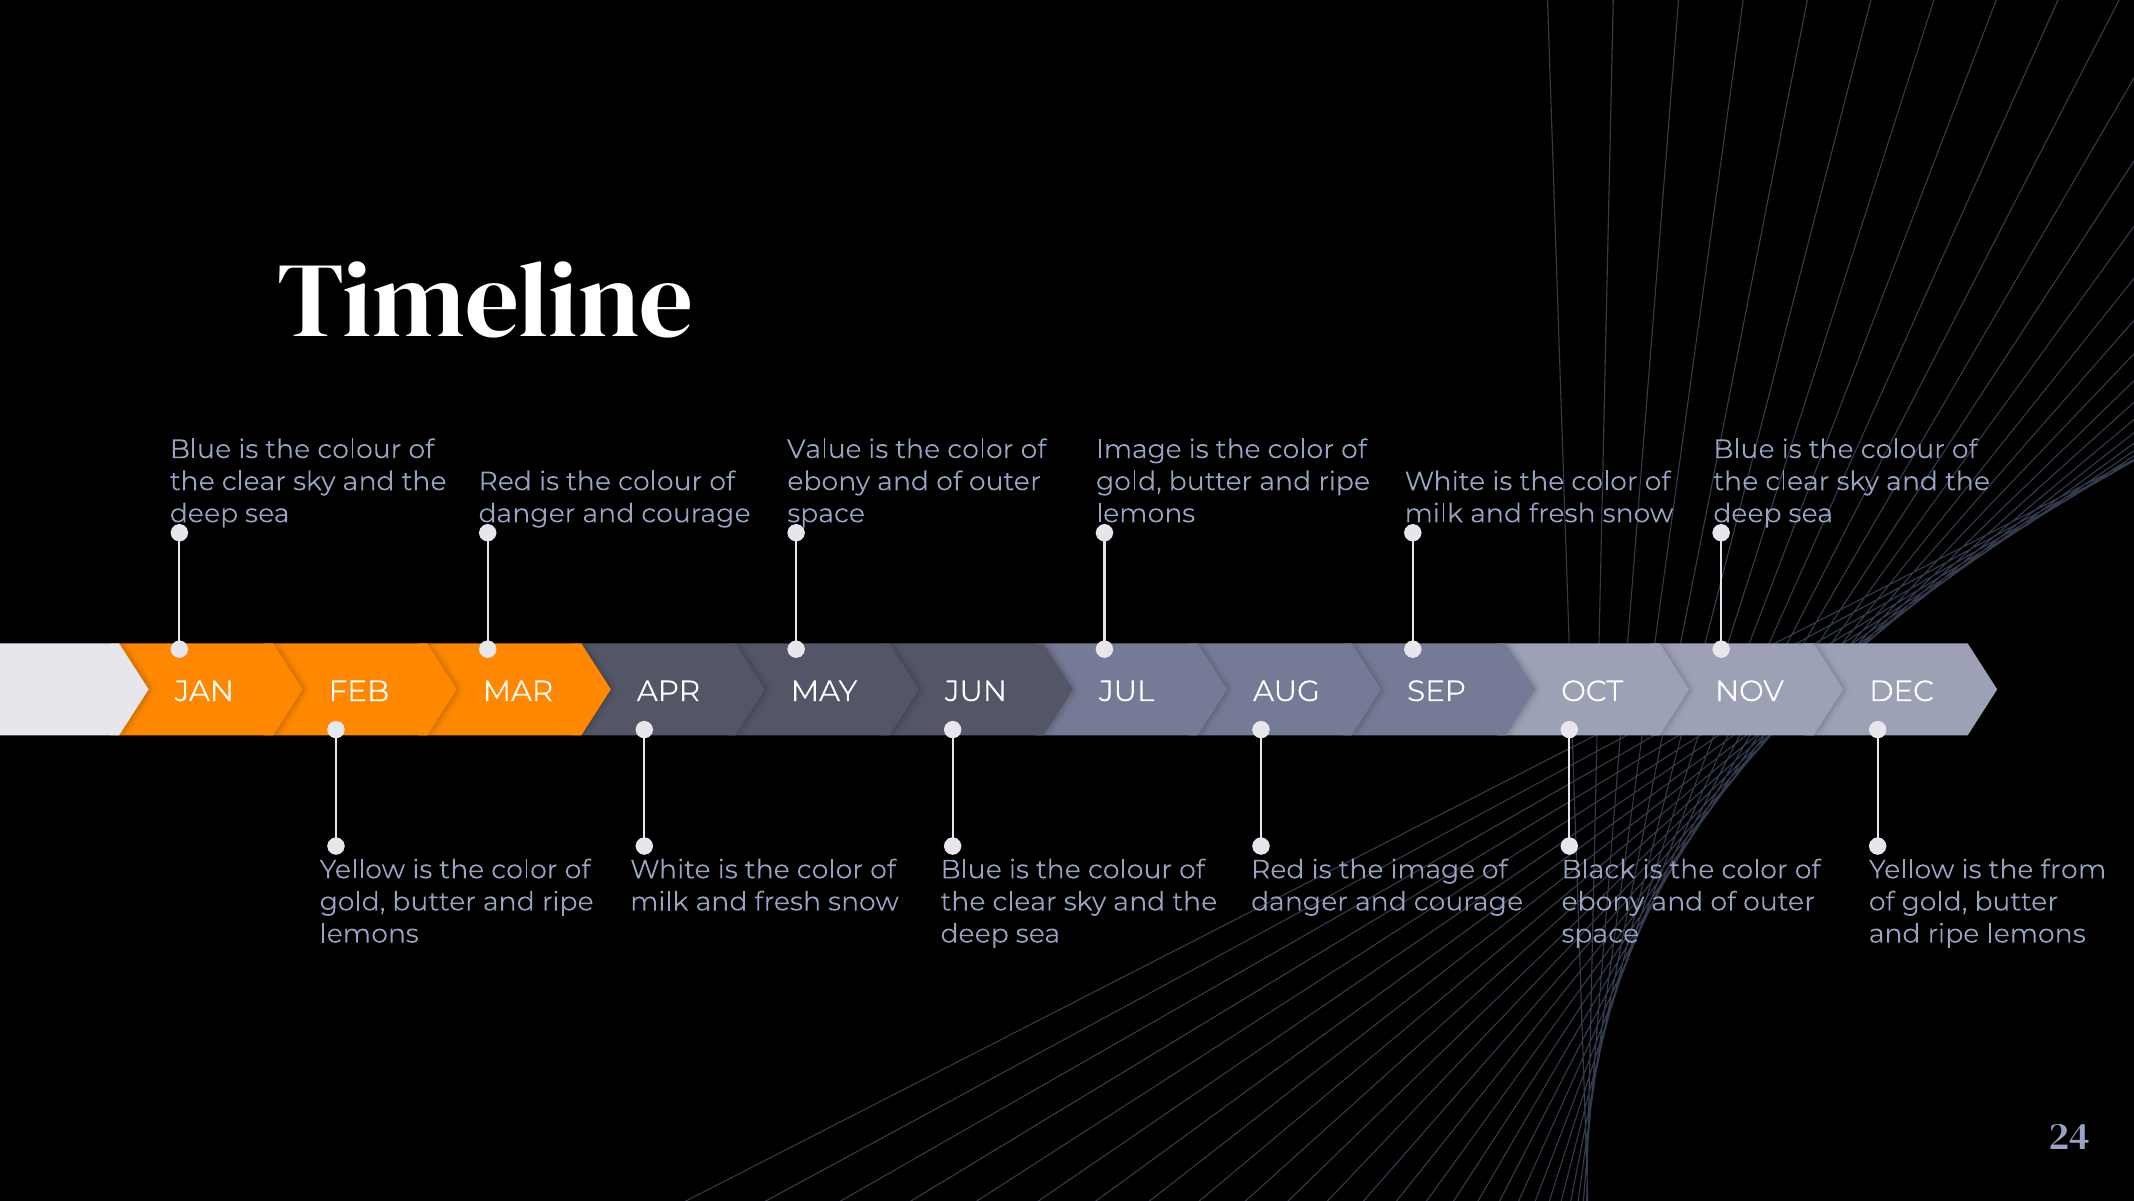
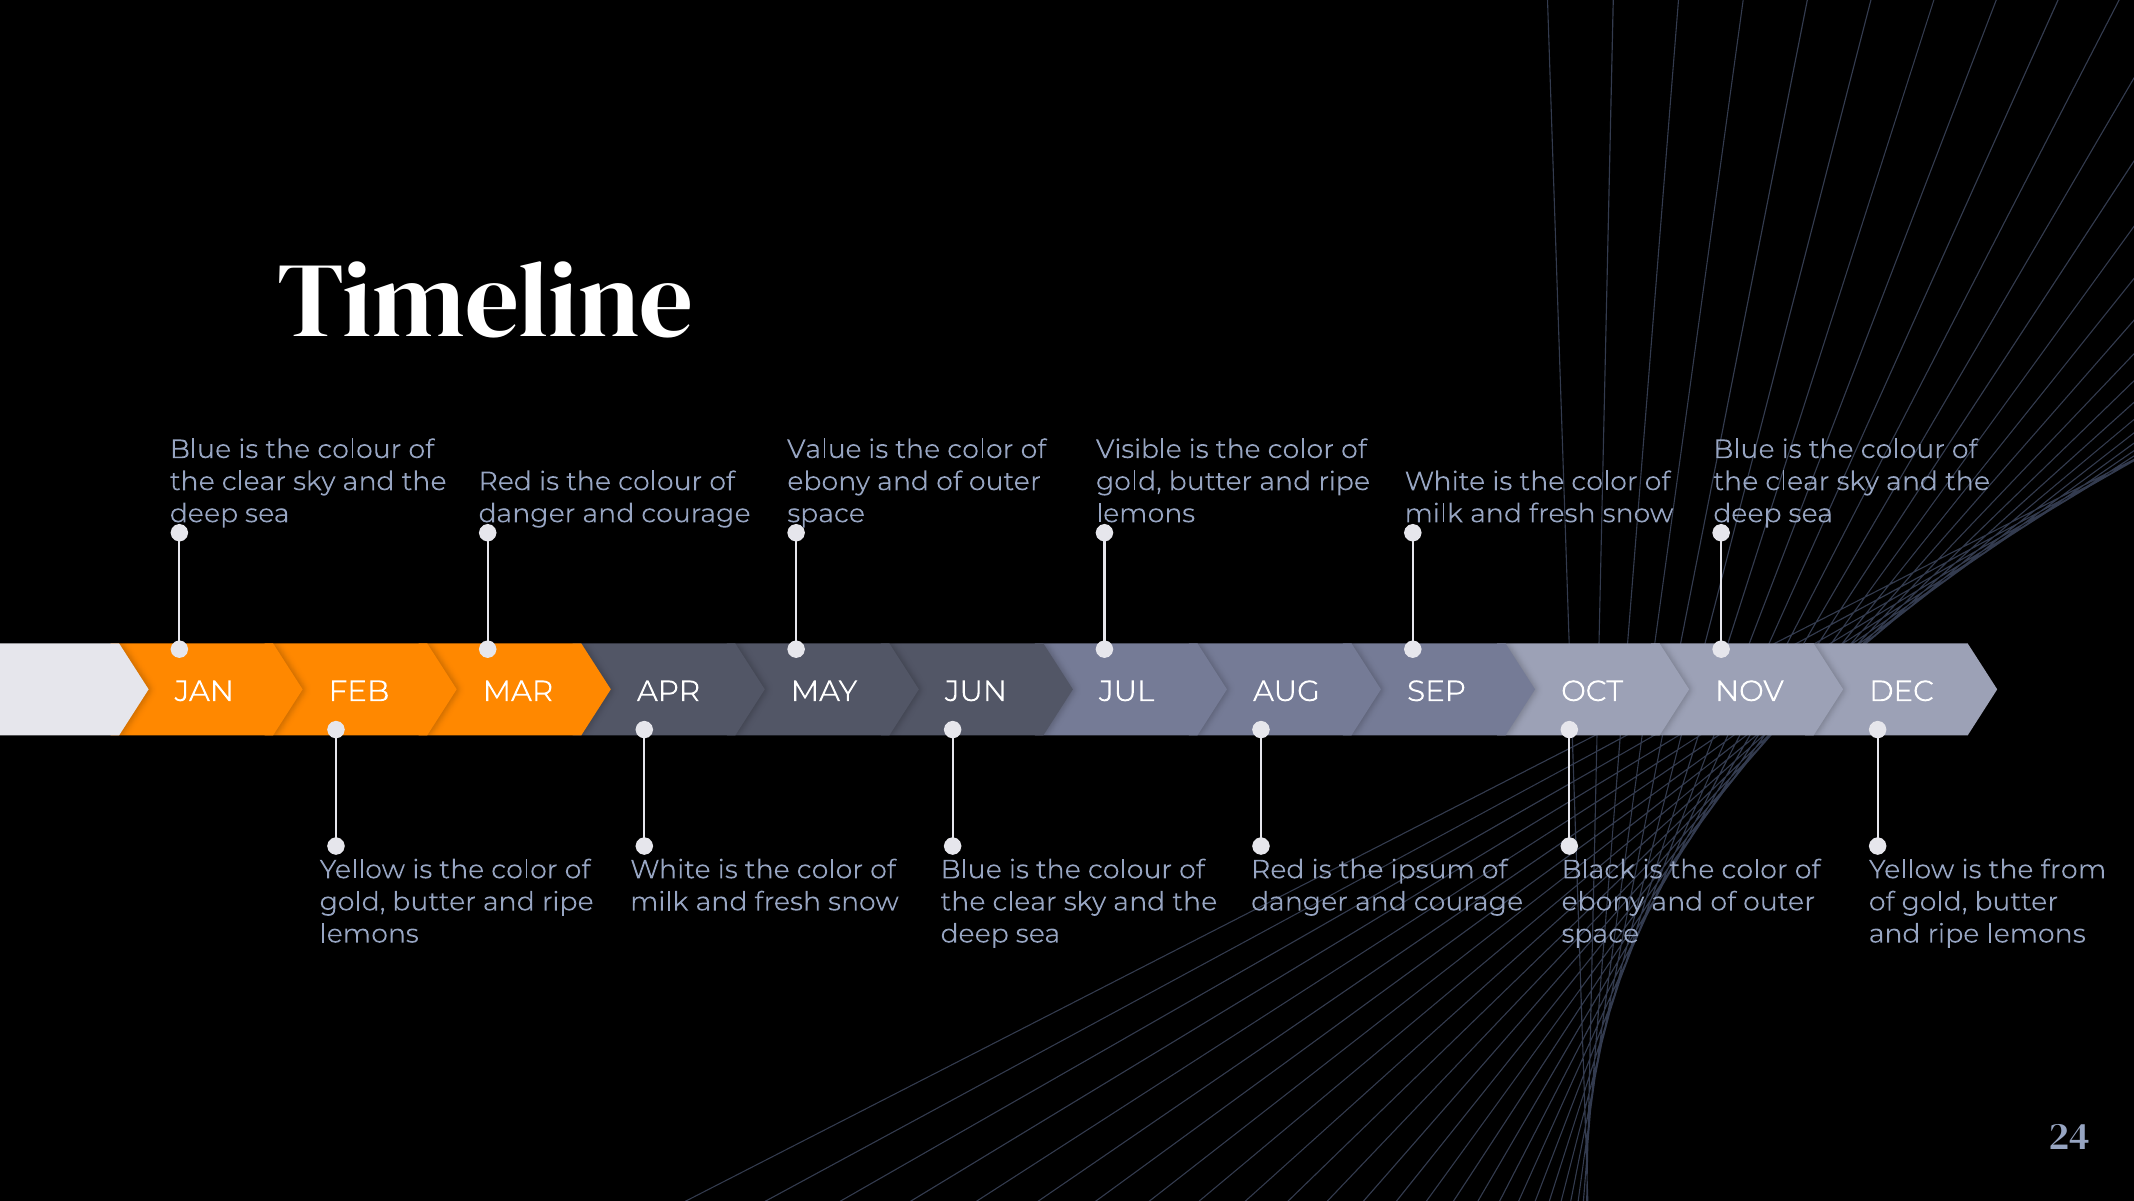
Image at (1139, 449): Image -> Visible
the image: image -> ipsum
